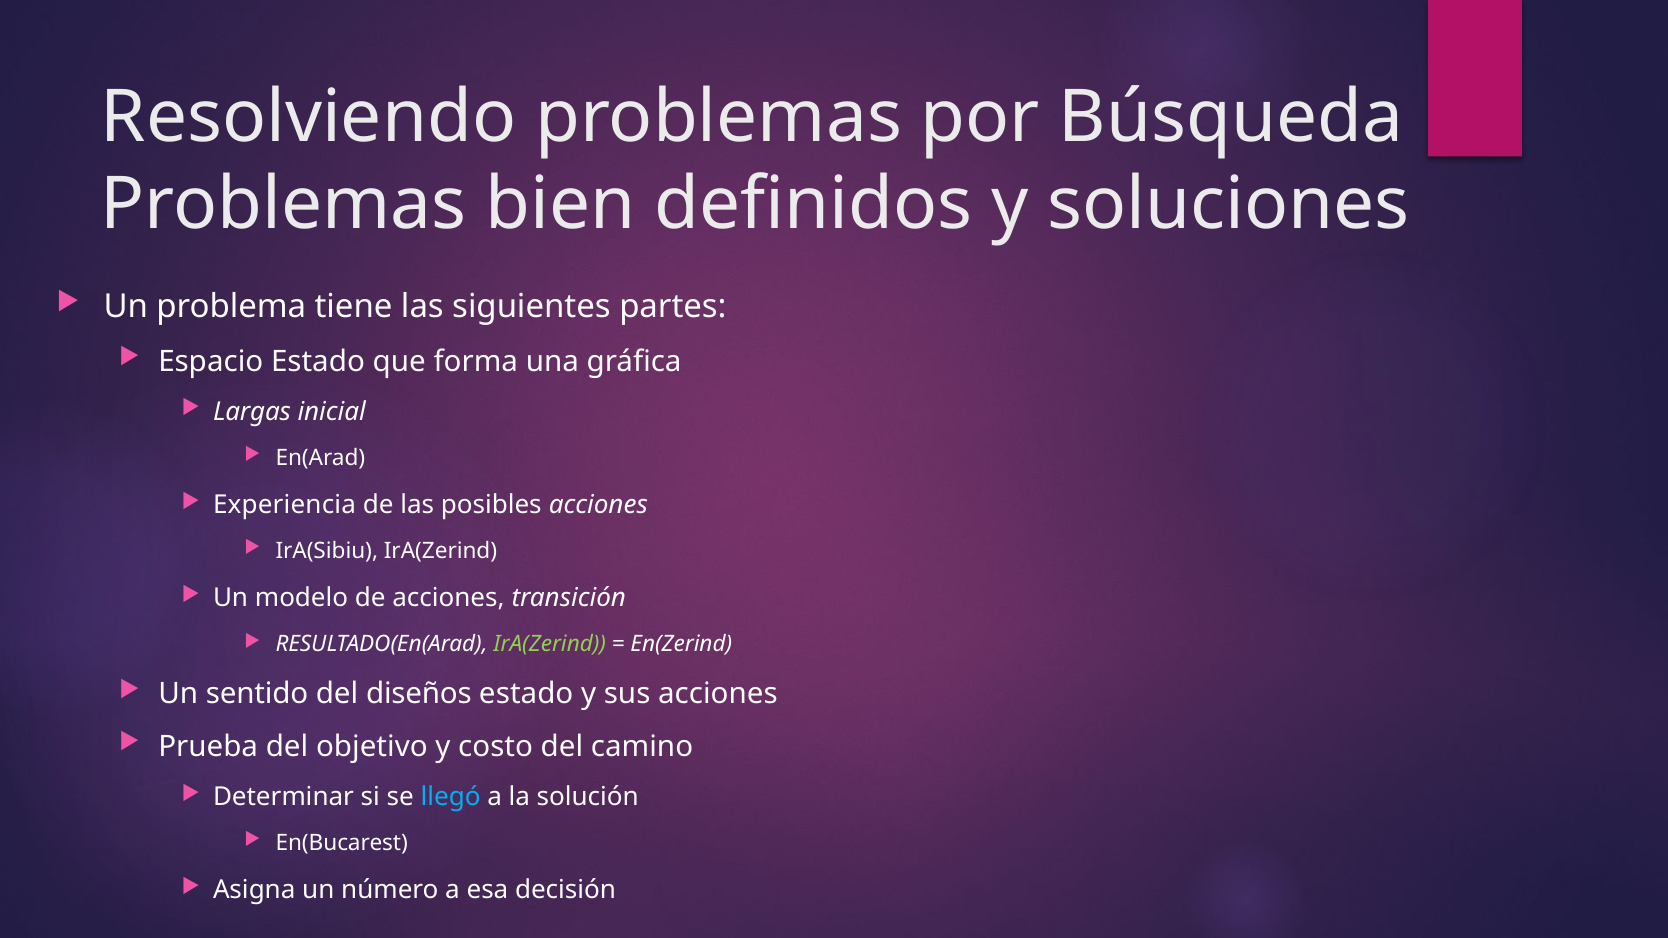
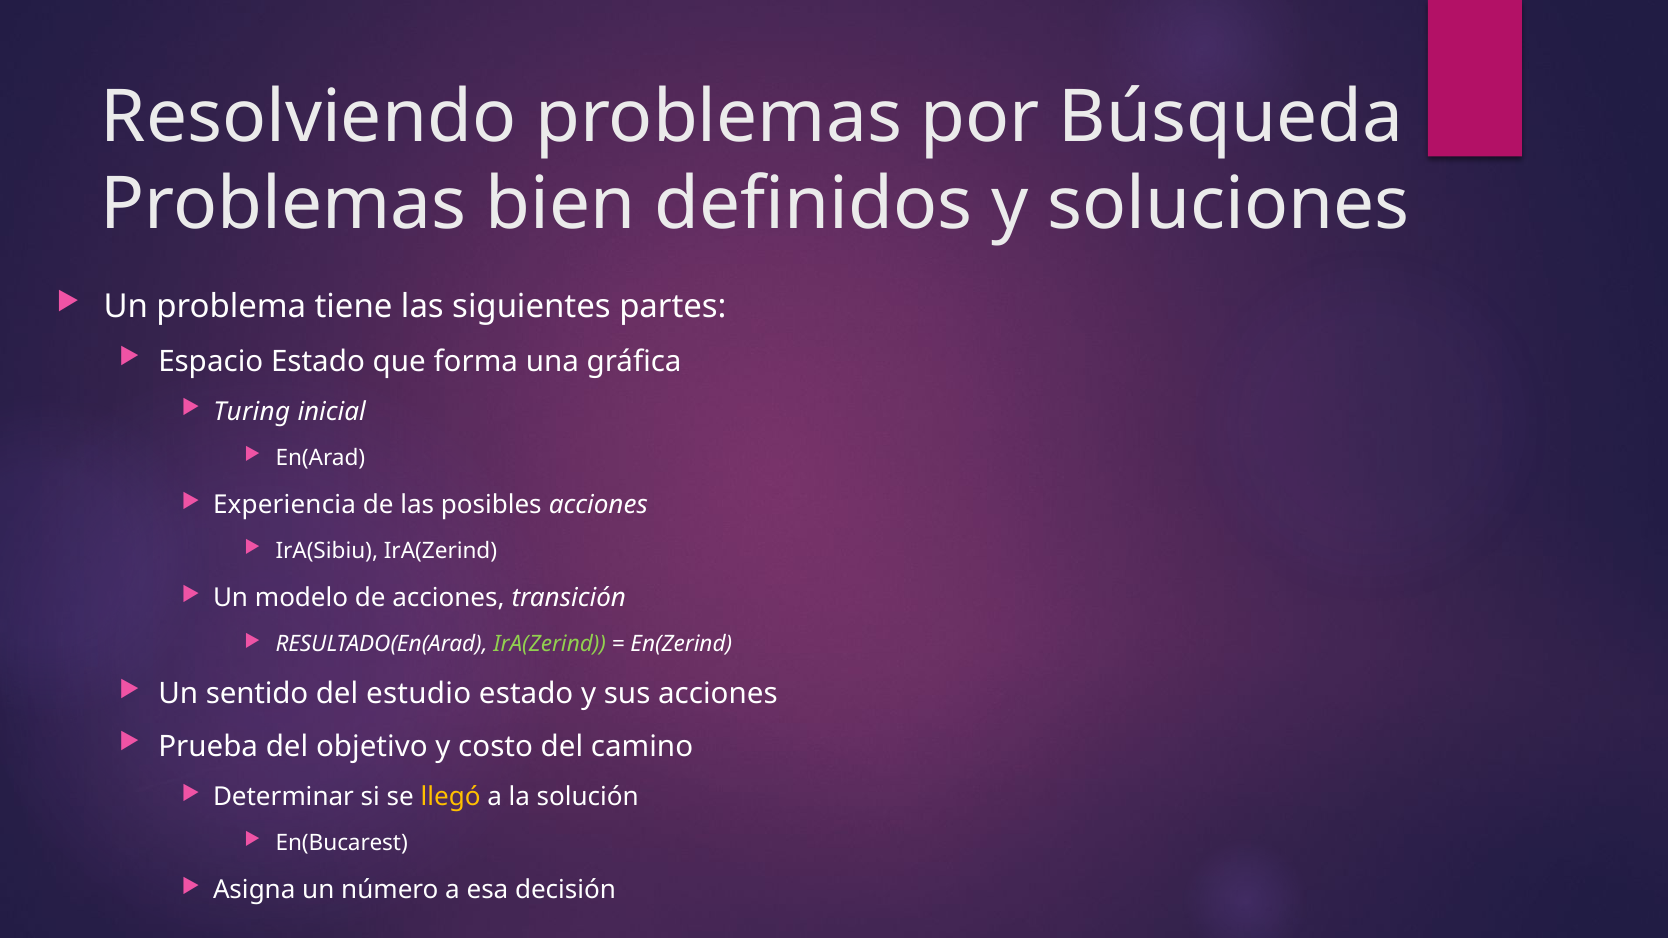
Largas: Largas -> Turing
diseños: diseños -> estudio
llegó colour: light blue -> yellow
